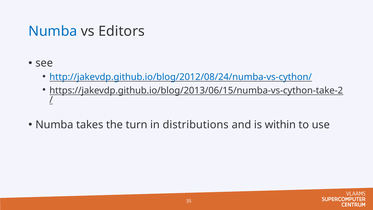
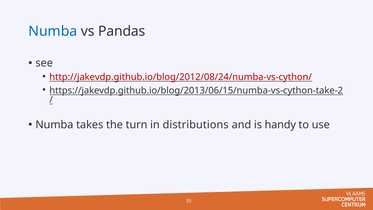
Editors: Editors -> Pandas
http://jakevdp.github.io/blog/2012/08/24/numba-vs-cython/ colour: blue -> red
within: within -> handy
